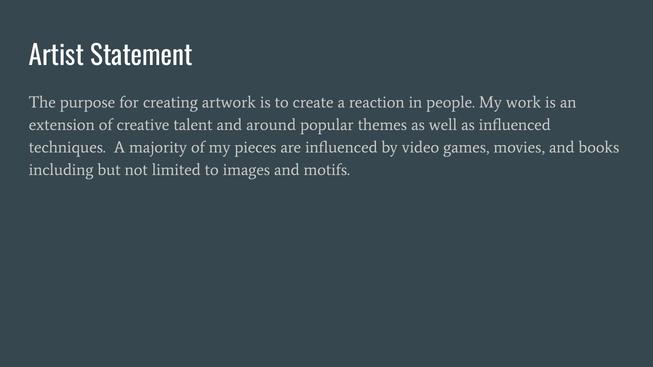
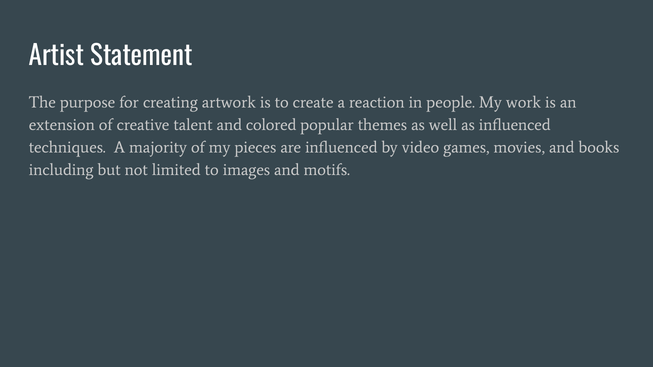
around: around -> colored
